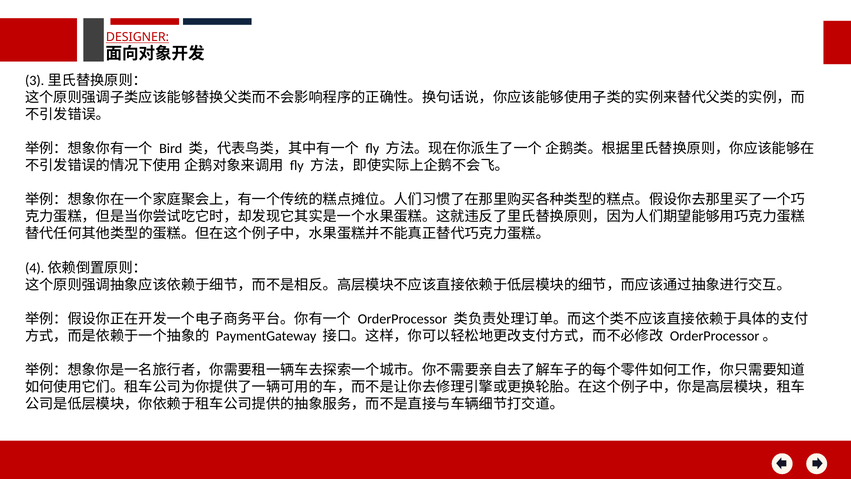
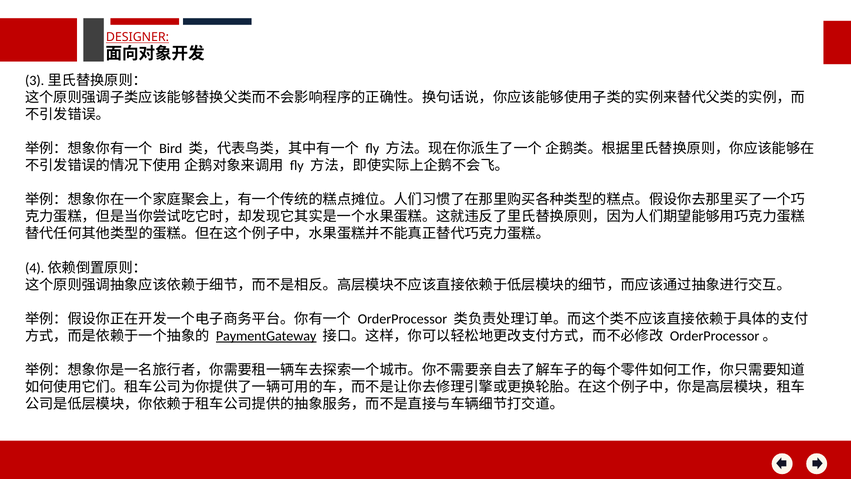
PaymentGateway underline: none -> present
